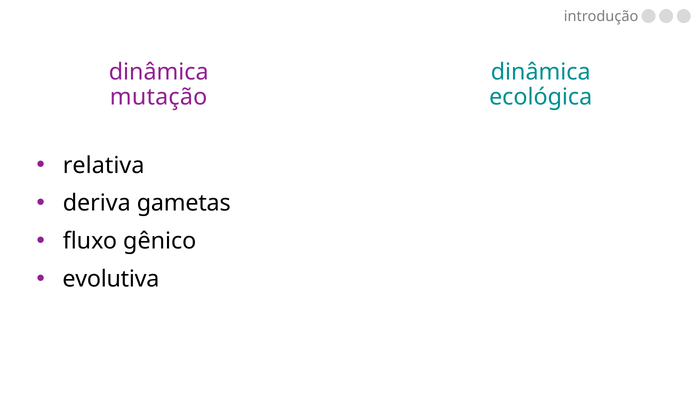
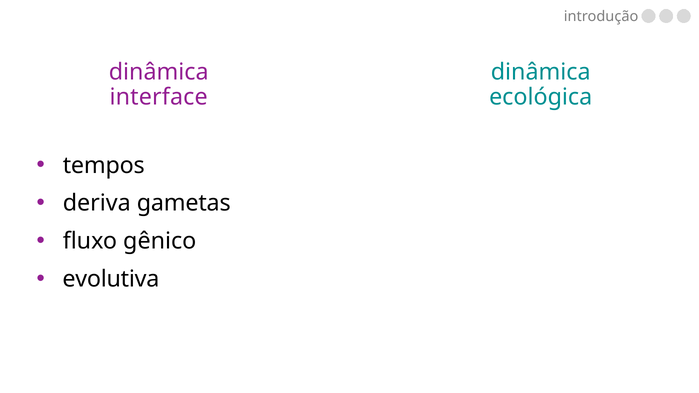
mutação: mutação -> interface
relativa: relativa -> tempos
